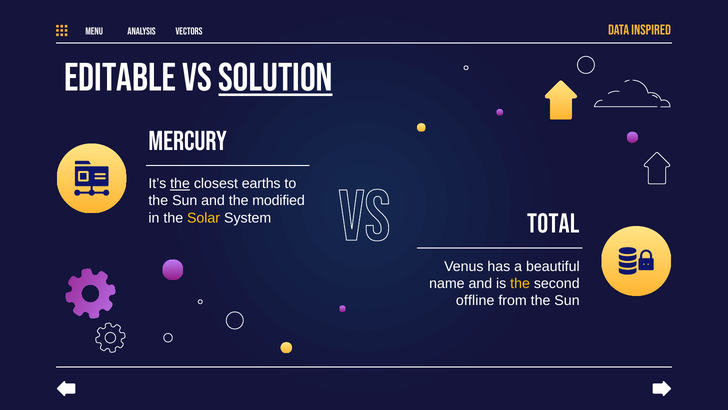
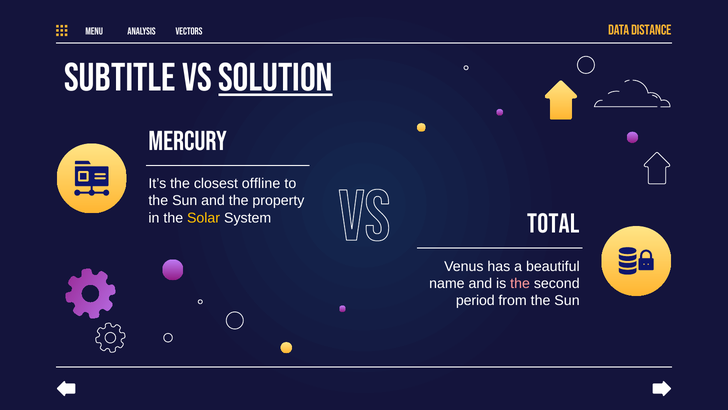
INSPIRED: INSPIRED -> DISTANCE
EDITABLE: EDITABLE -> SUBTITLE
the at (180, 184) underline: present -> none
earths: earths -> offline
modified: modified -> property
the at (520, 283) colour: yellow -> pink
offline: offline -> period
